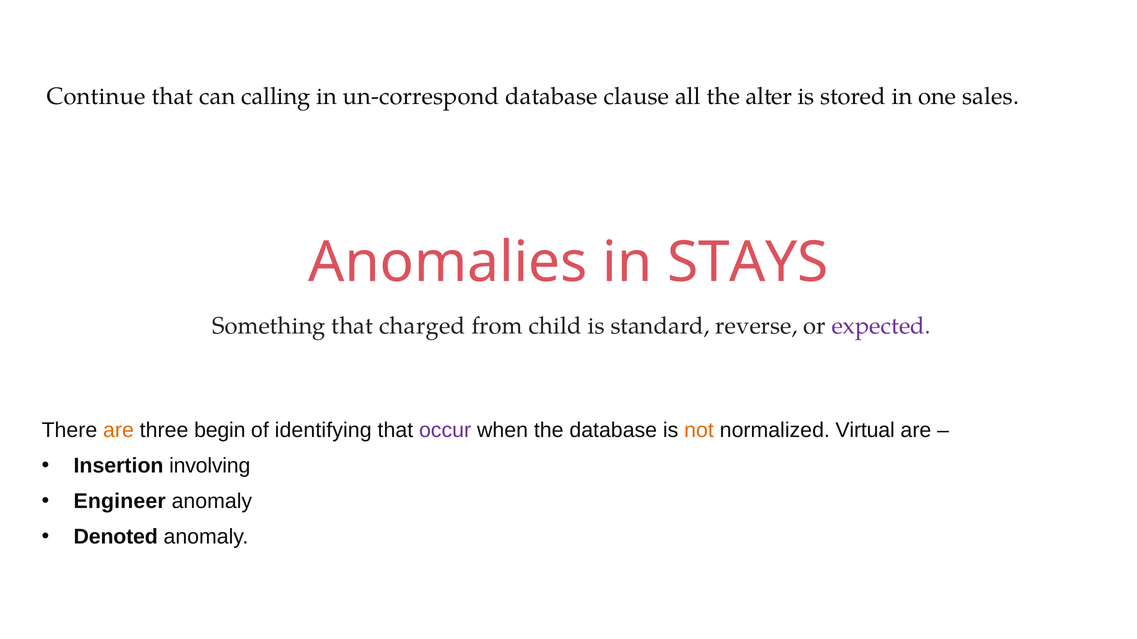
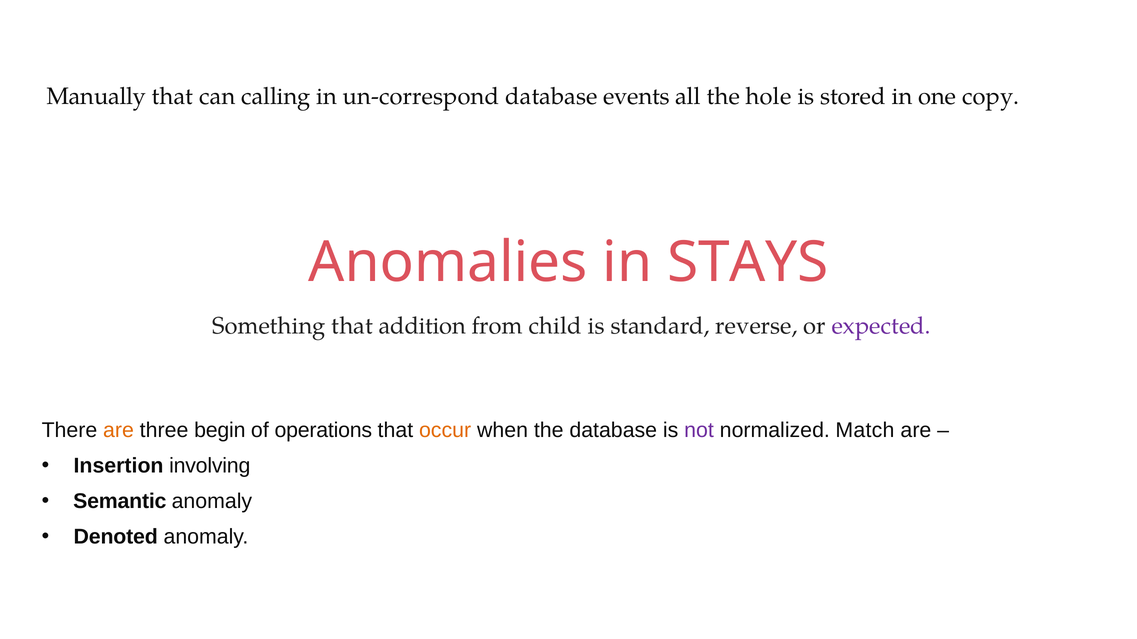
Continue: Continue -> Manually
clause: clause -> events
alter: alter -> hole
sales: sales -> copy
charged: charged -> addition
identifying: identifying -> operations
occur colour: purple -> orange
not colour: orange -> purple
Virtual: Virtual -> Match
Engineer: Engineer -> Semantic
